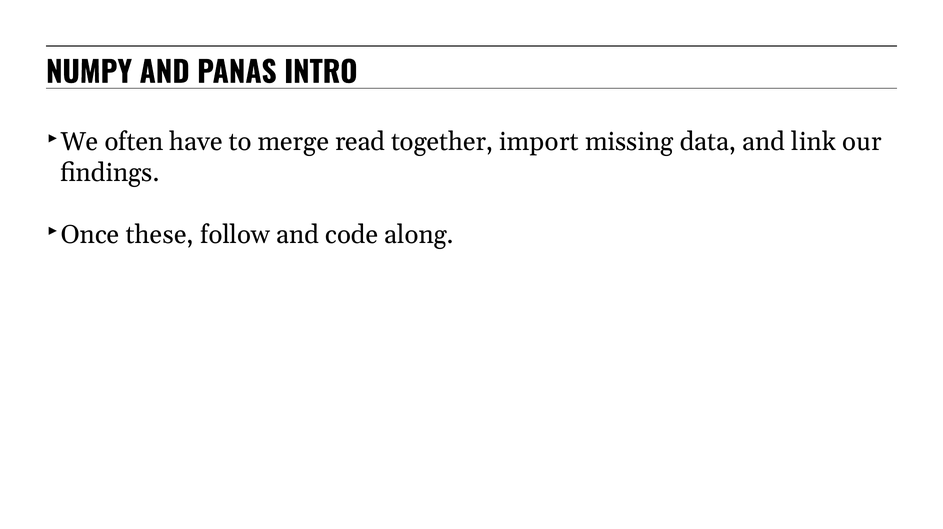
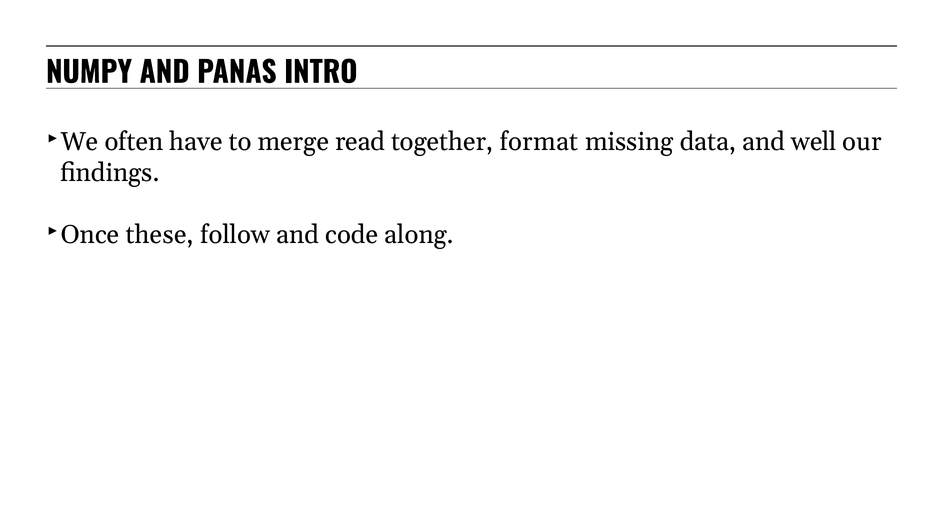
import: import -> format
link: link -> well
